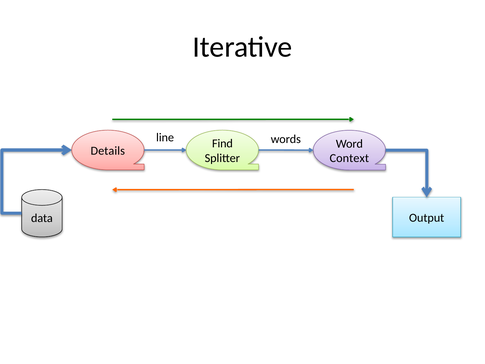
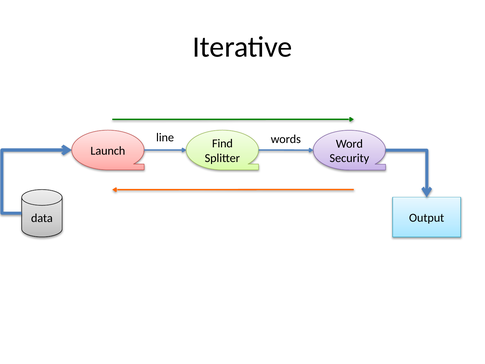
Details: Details -> Launch
Context: Context -> Security
